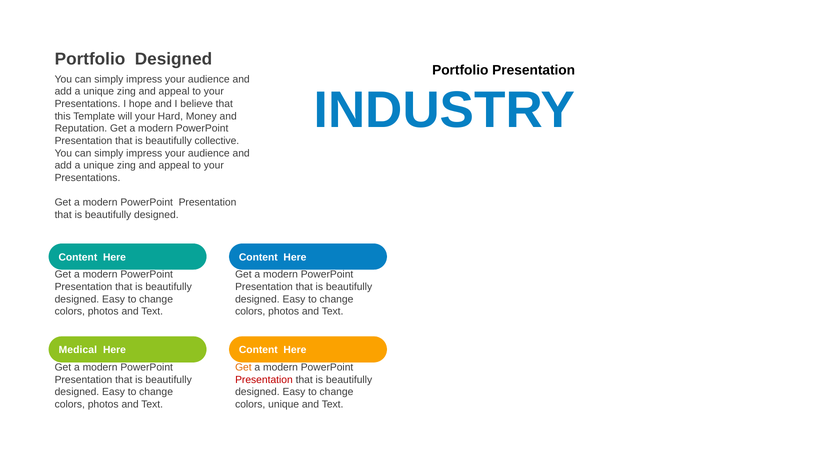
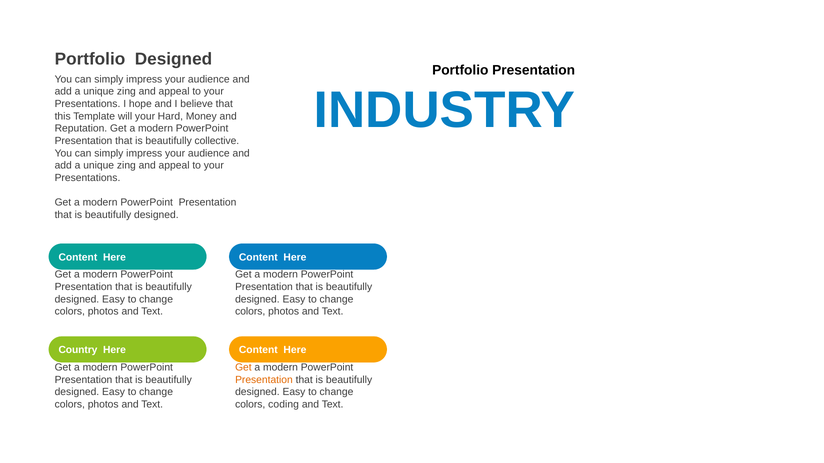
Medical: Medical -> Country
Presentation at (264, 380) colour: red -> orange
colors unique: unique -> coding
